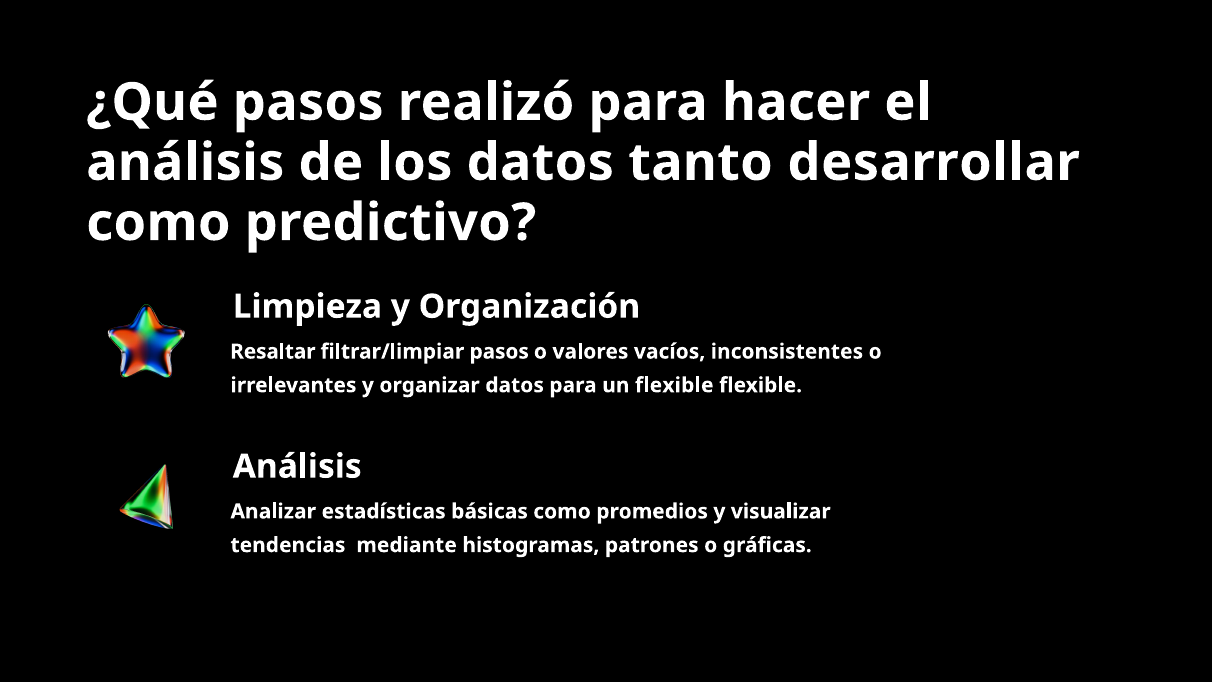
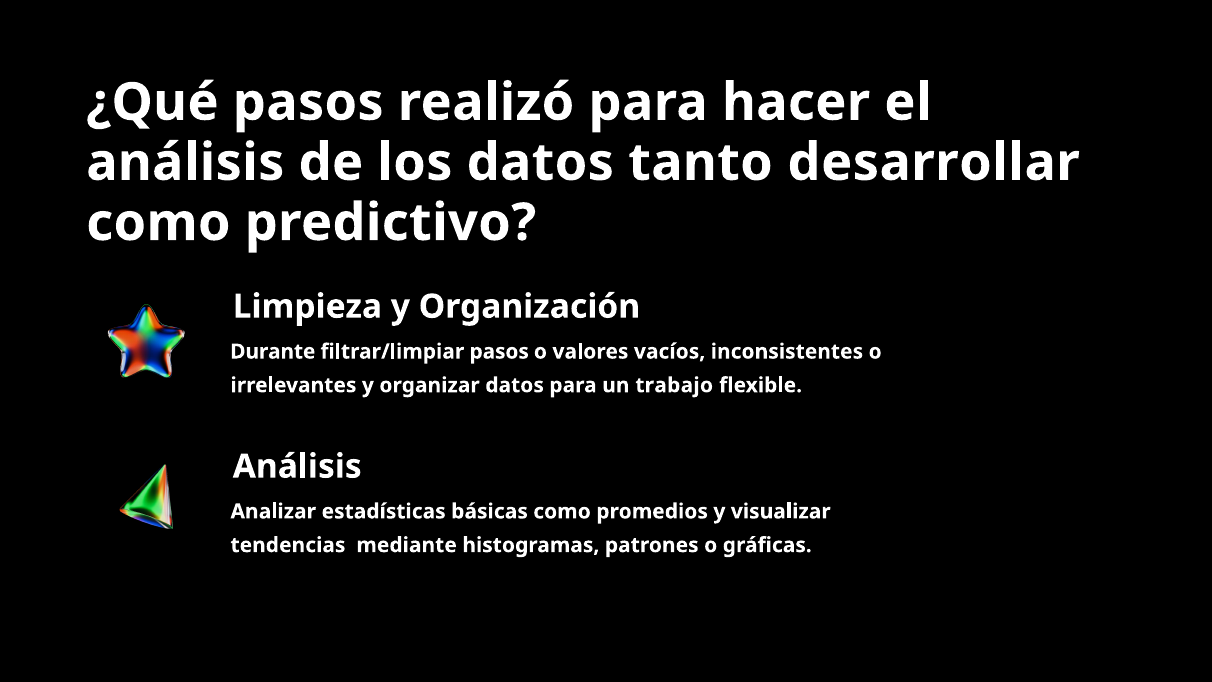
Resaltar: Resaltar -> Durante
un flexible: flexible -> trabajo
